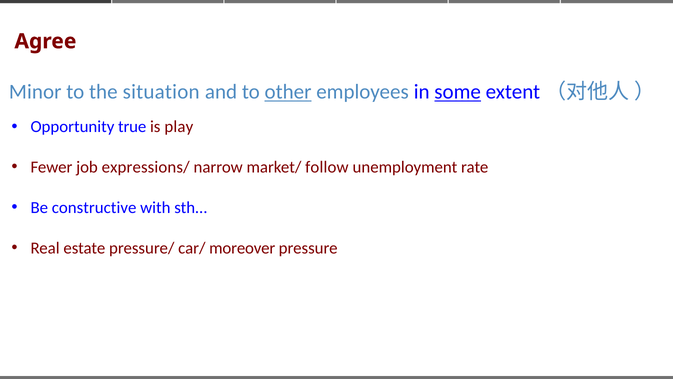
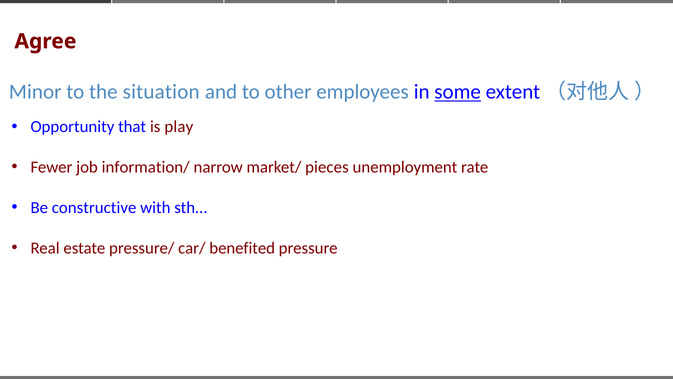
other underline: present -> none
true: true -> that
expressions/: expressions/ -> information/
follow: follow -> pieces
moreover: moreover -> benefited
